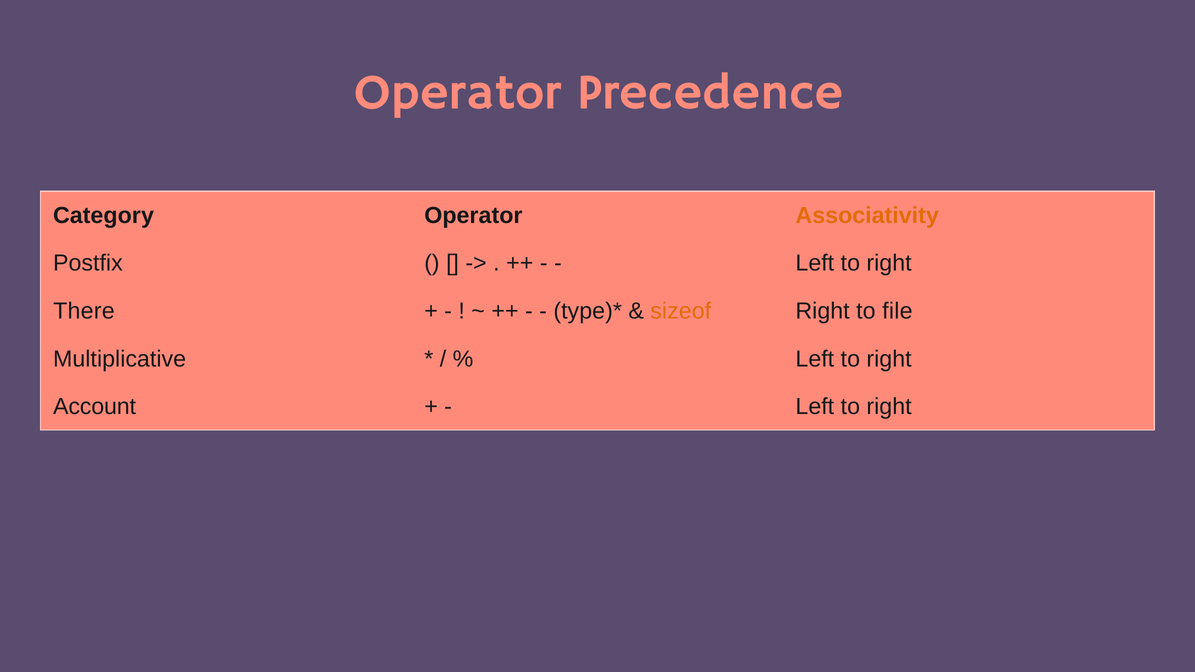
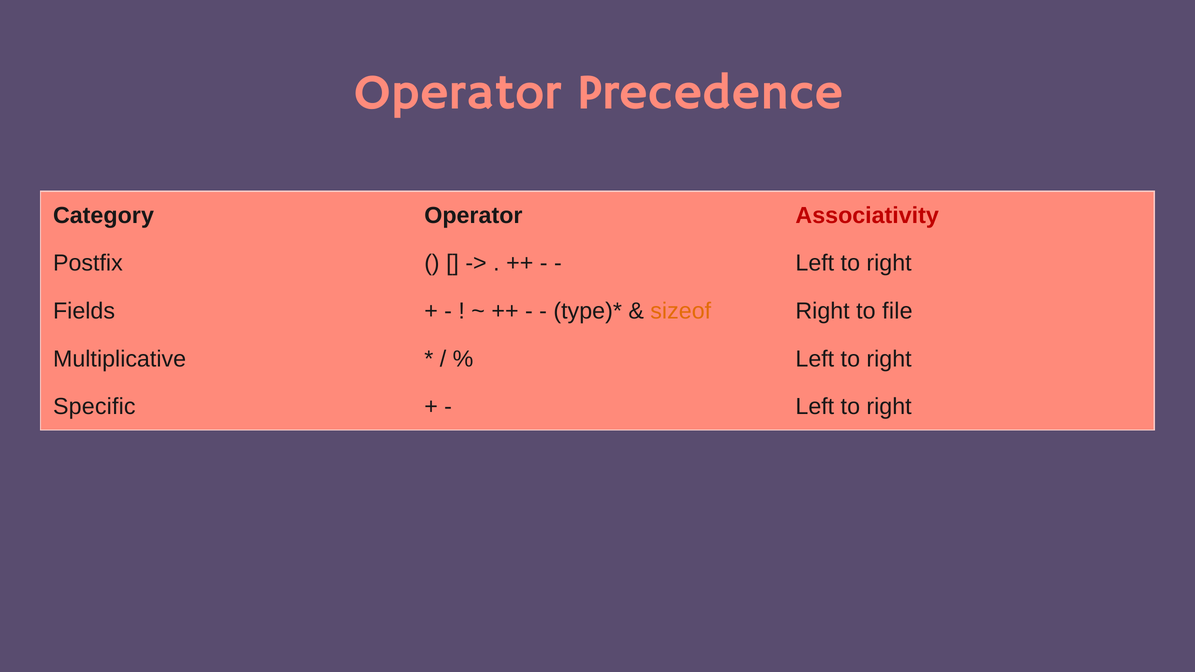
Associativity colour: orange -> red
There: There -> Fields
Account: Account -> Specific
